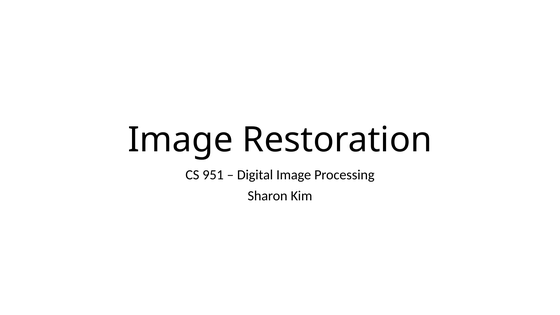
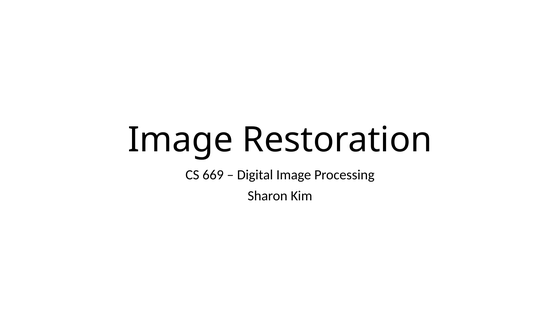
951: 951 -> 669
